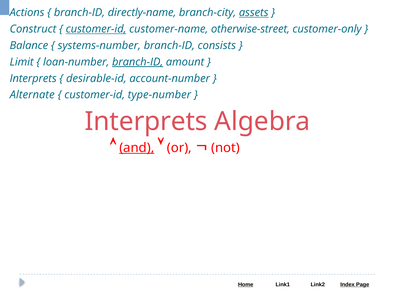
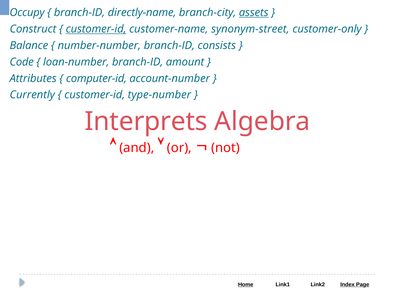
Actions: Actions -> Occupy
otherwise-street: otherwise-street -> synonym-street
systems-number: systems-number -> number-number
Limit: Limit -> Code
branch-ID at (138, 62) underline: present -> none
Interprets at (33, 78): Interprets -> Attributes
desirable-id: desirable-id -> computer-id
Alternate: Alternate -> Currently
and underline: present -> none
